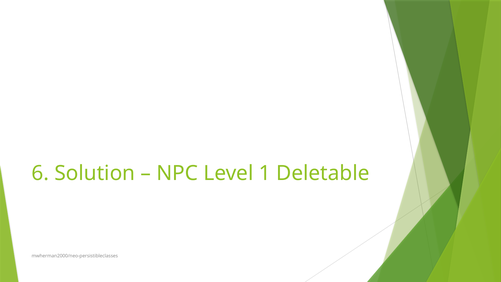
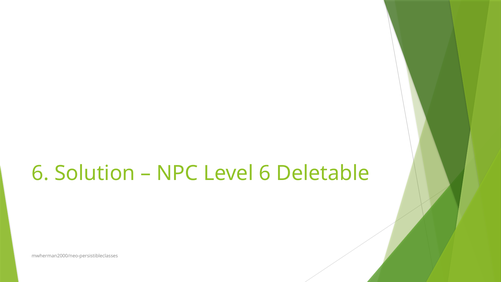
Level 1: 1 -> 6
